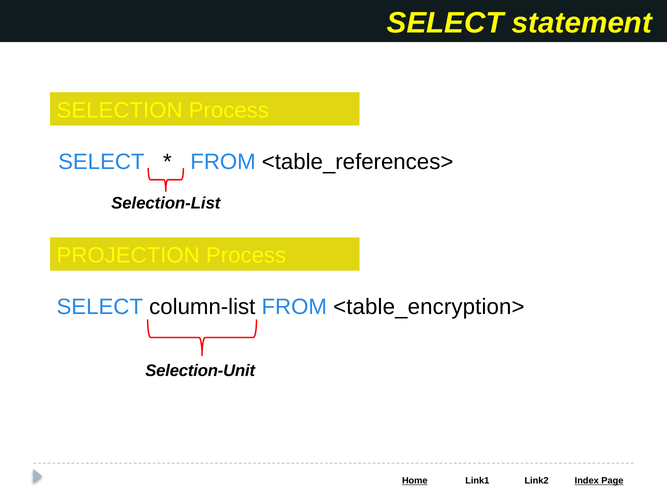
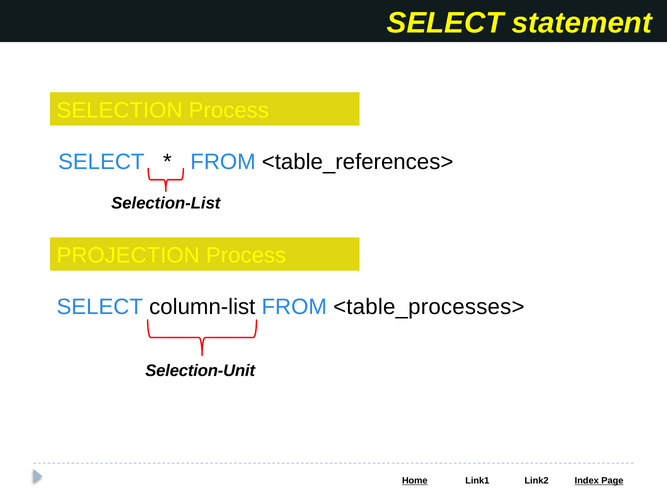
<table_encryption>: <table_encryption> -> <table_processes>
